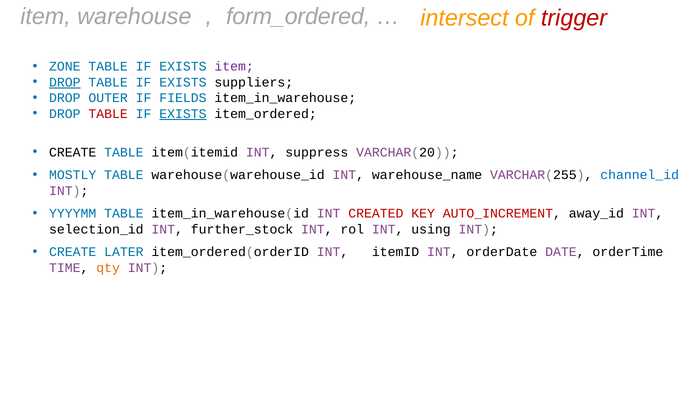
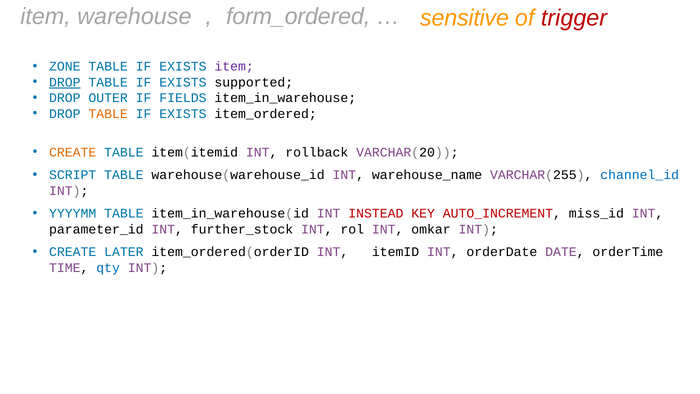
intersect: intersect -> sensitive
suppliers: suppliers -> supported
TABLE at (108, 114) colour: red -> orange
EXISTS at (183, 114) underline: present -> none
CREATE at (73, 152) colour: black -> orange
suppress: suppress -> rollback
MOSTLY: MOSTLY -> SCRIPT
CREATED: CREATED -> INSTEAD
away_id: away_id -> miss_id
selection_id: selection_id -> parameter_id
using: using -> omkar
qty colour: orange -> blue
